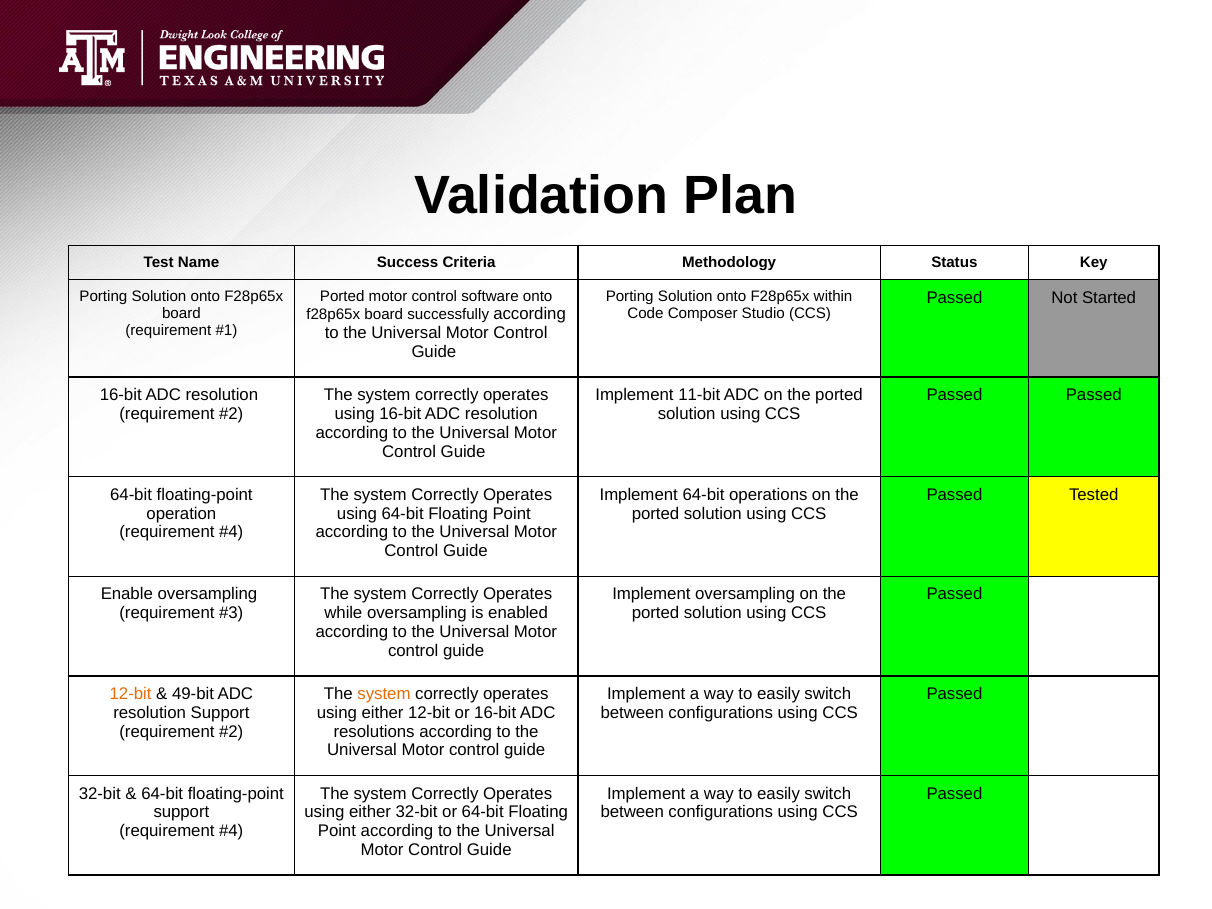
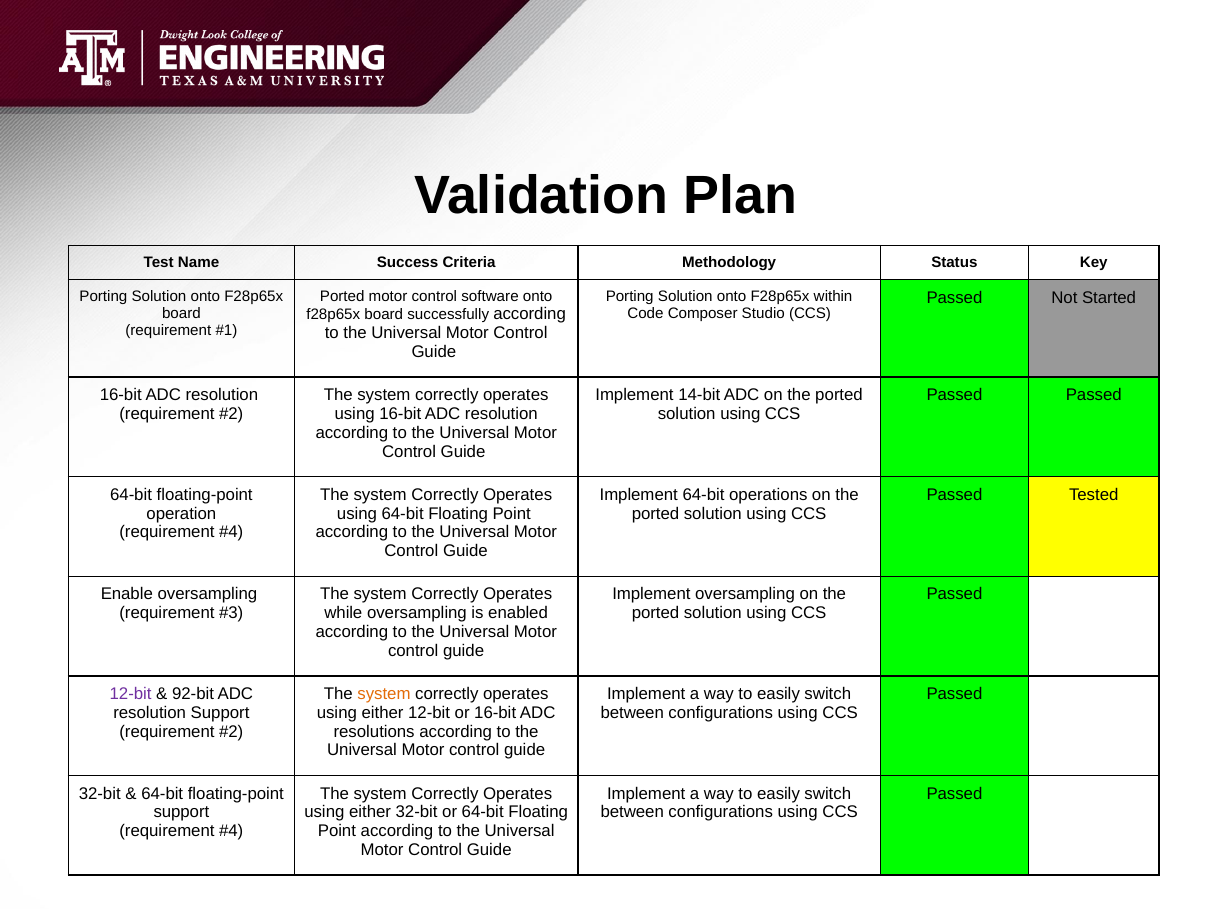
11-bit: 11-bit -> 14-bit
12-bit at (131, 694) colour: orange -> purple
49-bit: 49-bit -> 92-bit
